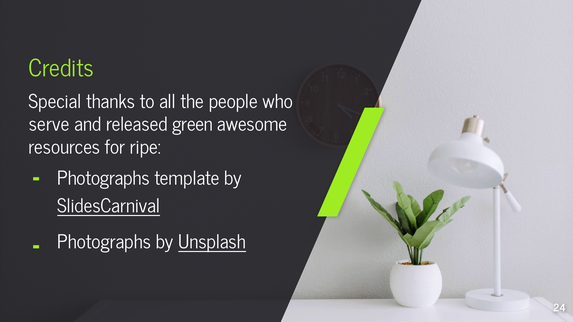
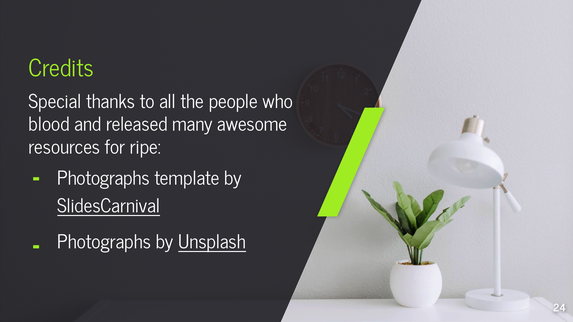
serve: serve -> blood
green: green -> many
